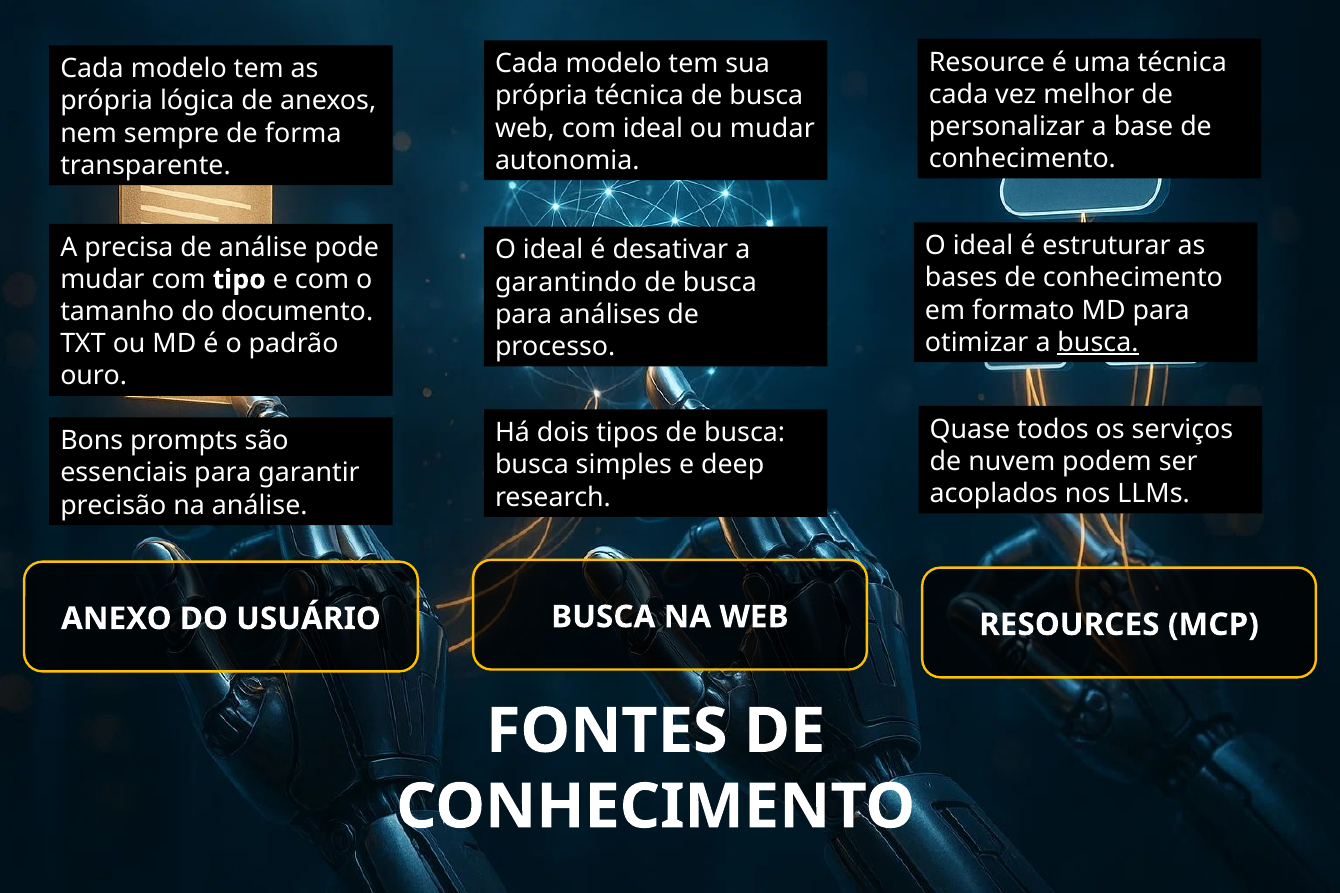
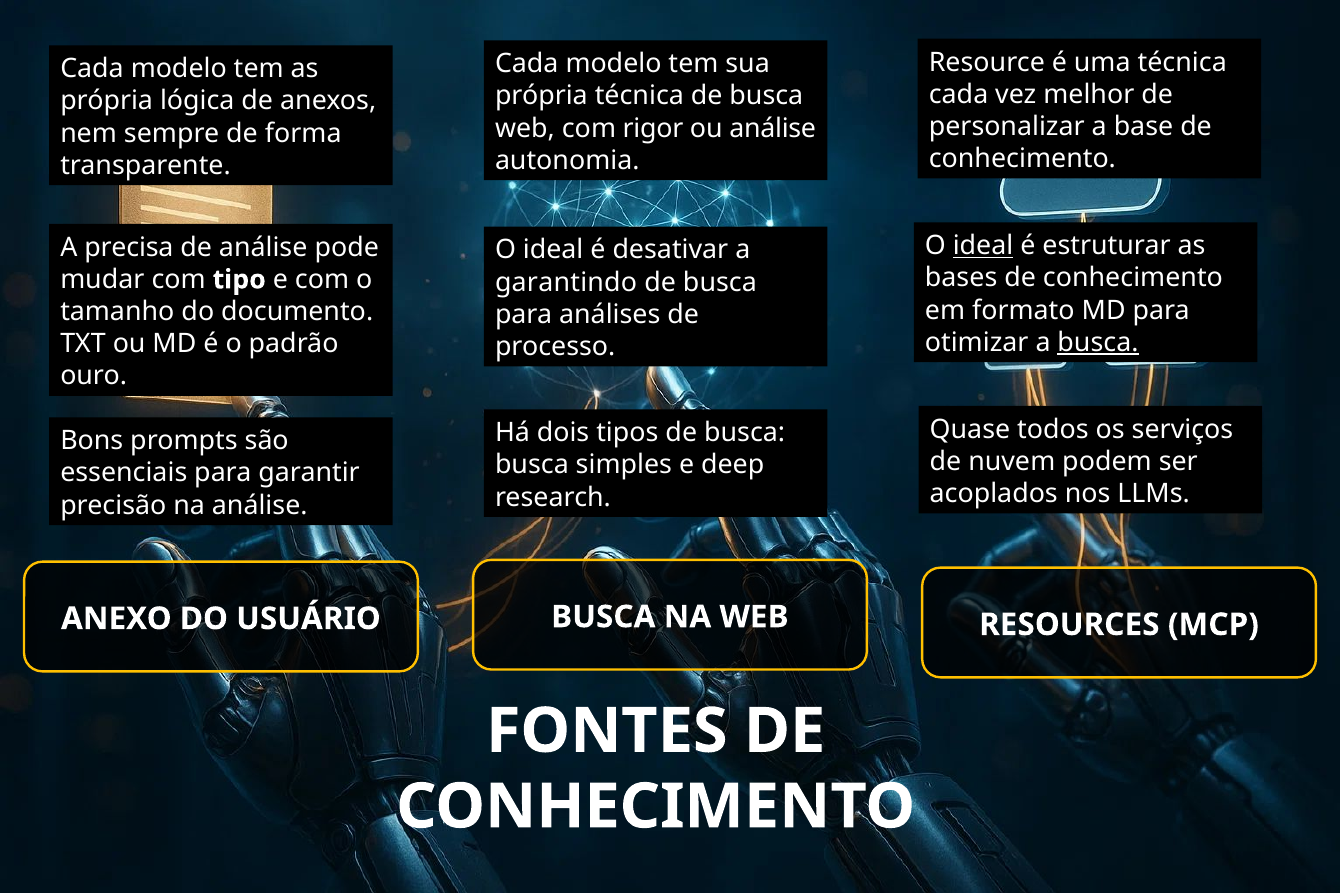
com ideal: ideal -> rigor
ou mudar: mudar -> análise
ideal at (983, 246) underline: none -> present
